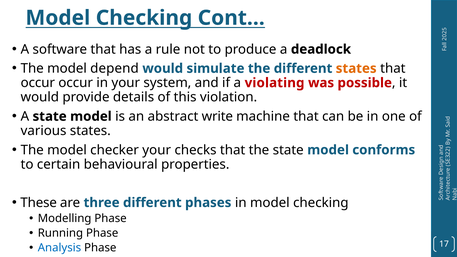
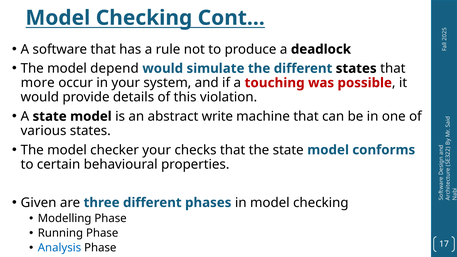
states at (356, 68) colour: orange -> black
occur at (38, 83): occur -> more
violating: violating -> touching
These: These -> Given
